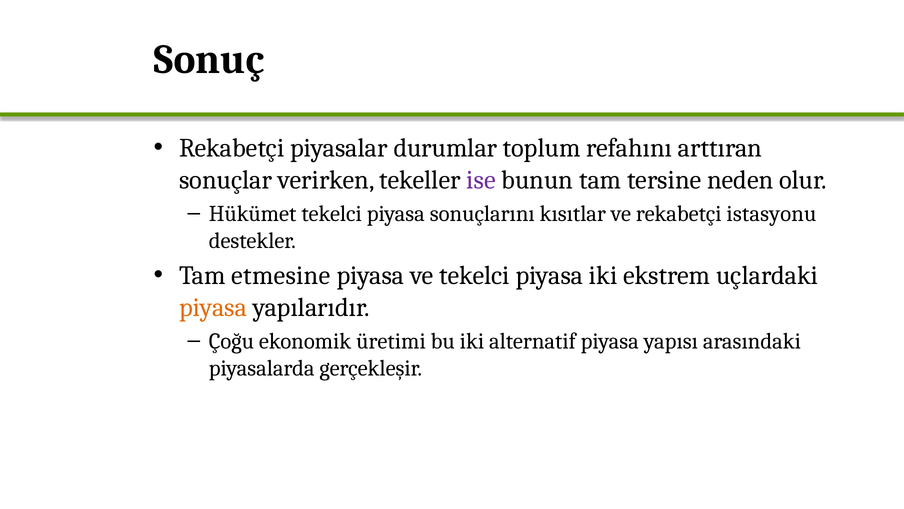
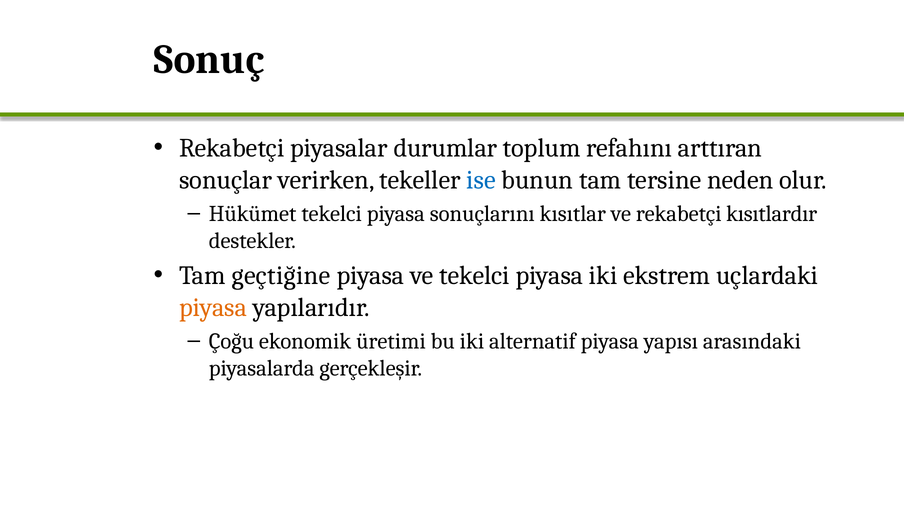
ise colour: purple -> blue
istasyonu: istasyonu -> kısıtlardır
etmesine: etmesine -> geçtiğine
